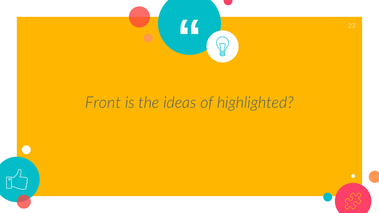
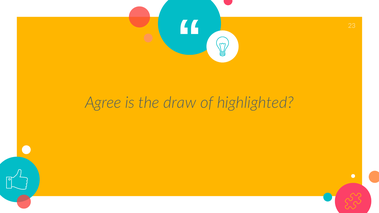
Front: Front -> Agree
ideas: ideas -> draw
